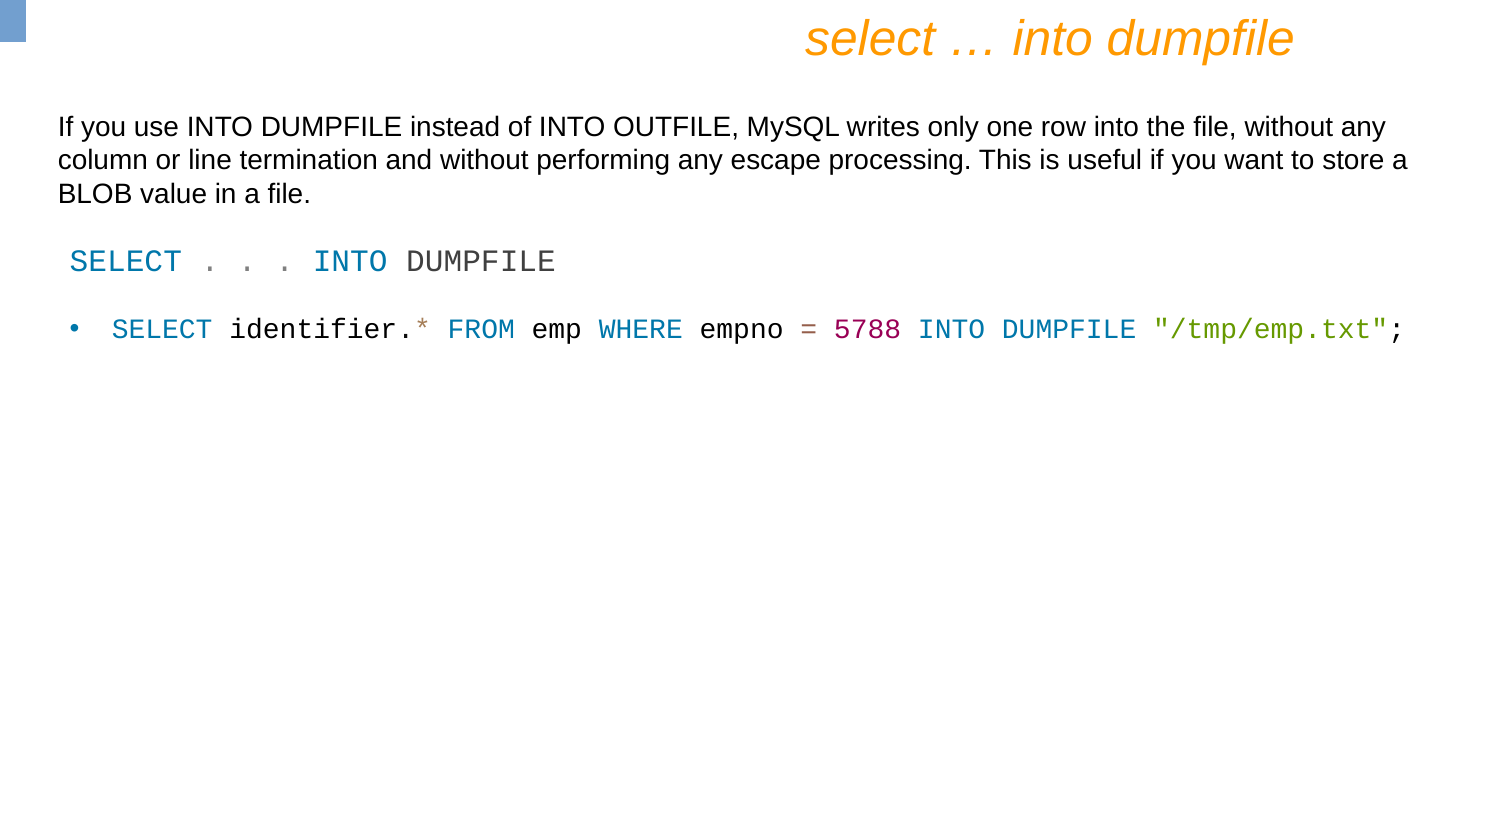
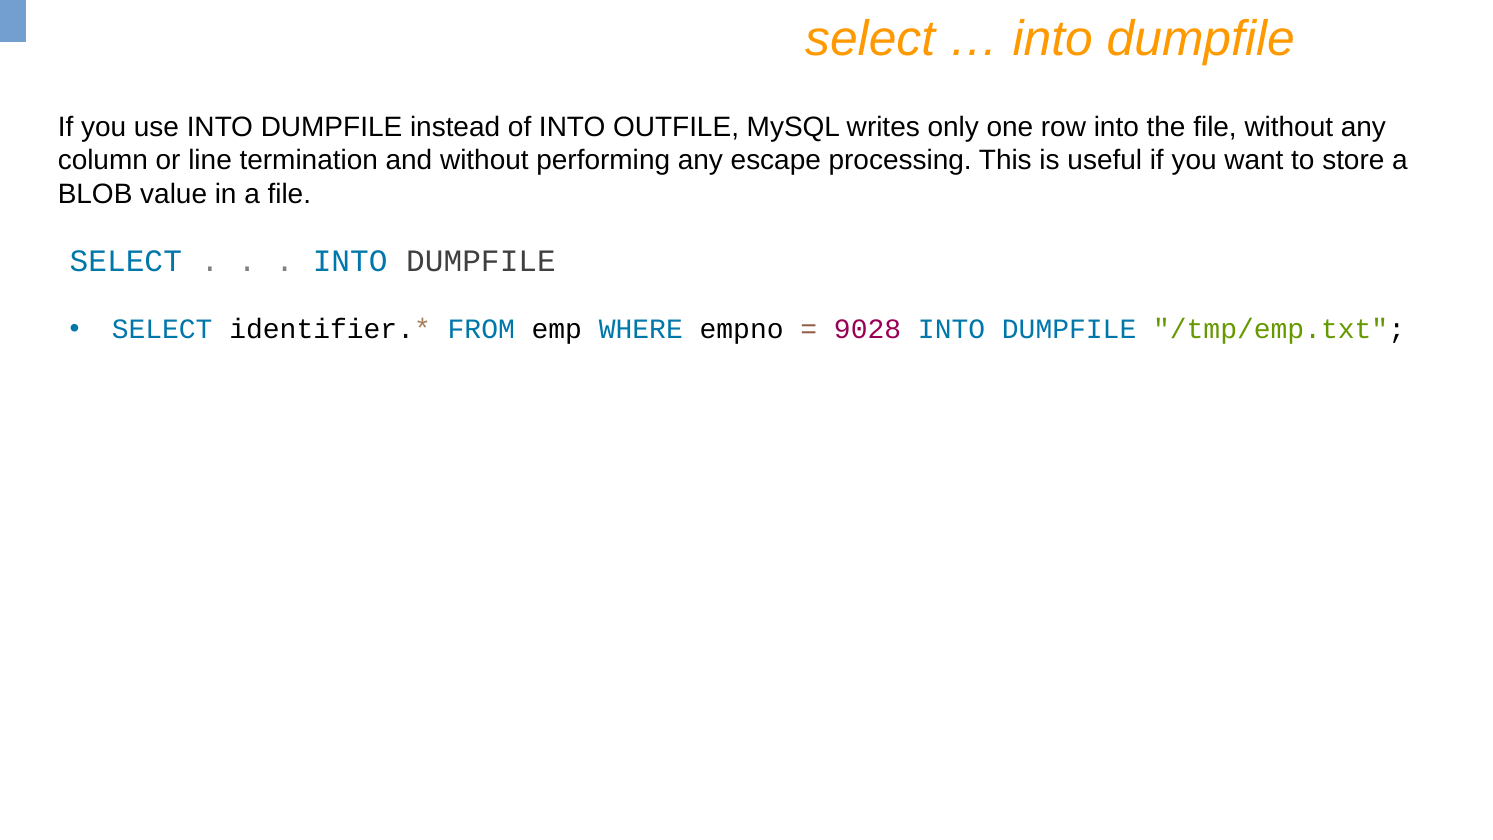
5788: 5788 -> 9028
